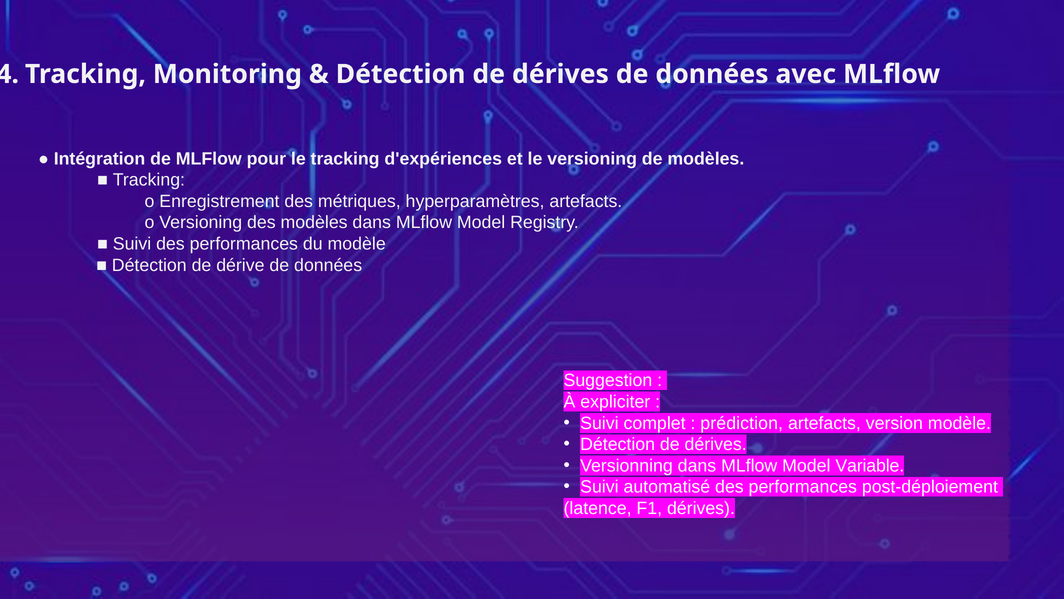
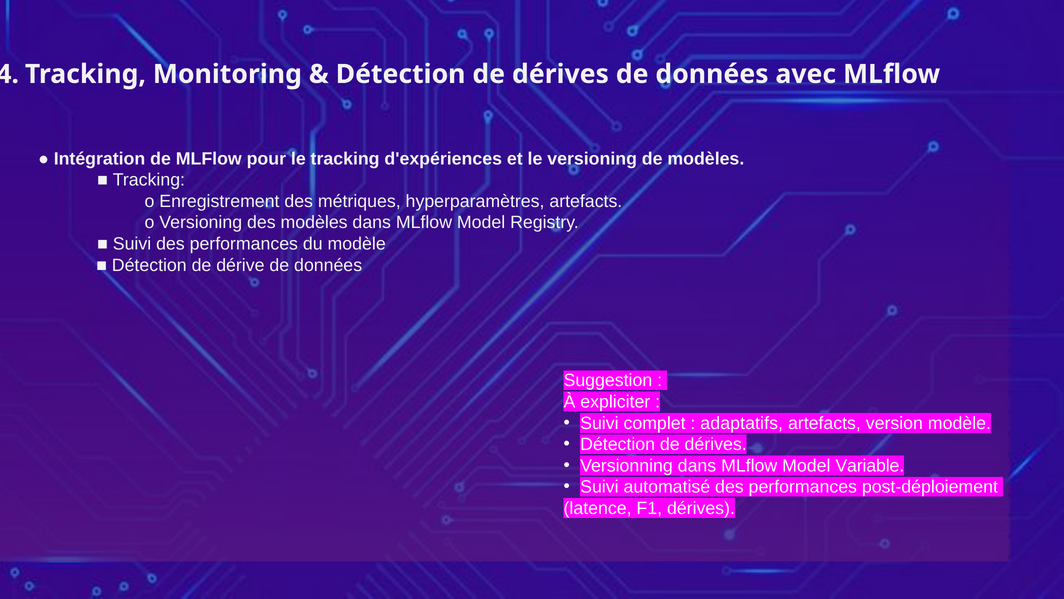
prédiction: prédiction -> adaptatifs
